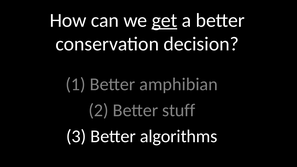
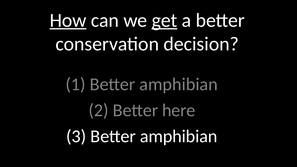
How underline: none -> present
stuff: stuff -> here
3 Better algorithms: algorithms -> amphibian
